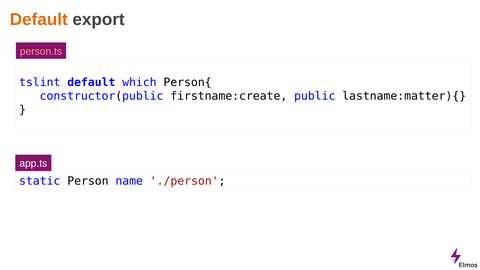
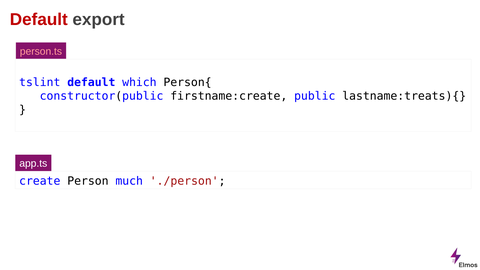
Default at (39, 19) colour: orange -> red
lastname:matter){: lastname:matter){ -> lastname:treats){
static: static -> create
name: name -> much
